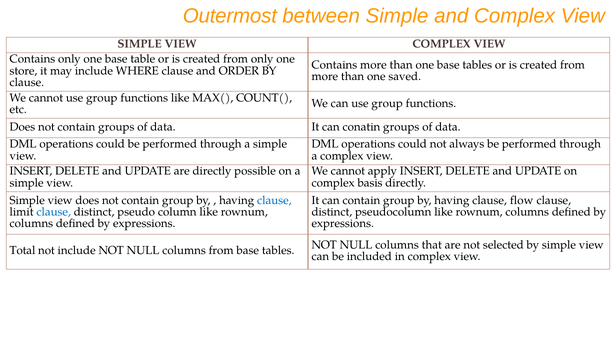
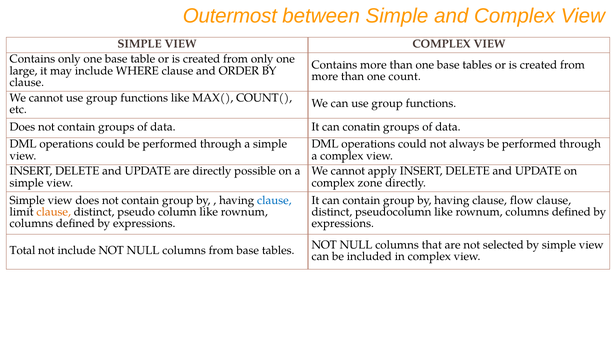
store: store -> large
saved: saved -> count
basis: basis -> zone
clause at (54, 212) colour: blue -> orange
